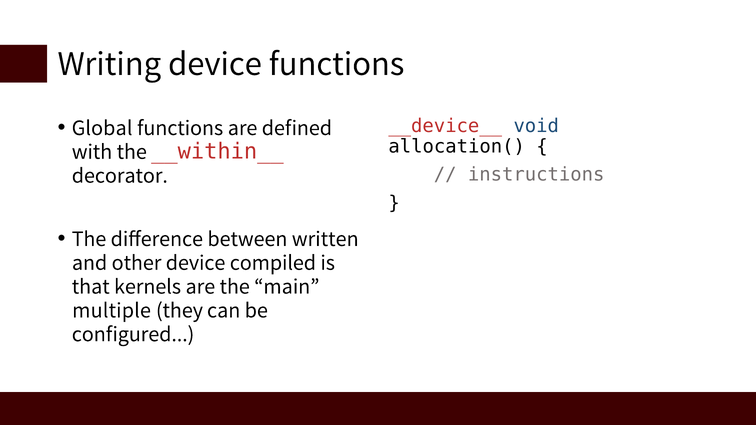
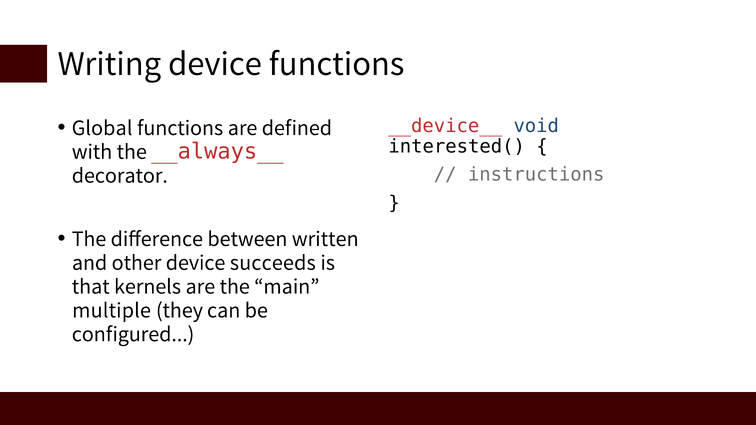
allocation(: allocation( -> interested(
__within__: __within__ -> __always__
compiled: compiled -> succeeds
